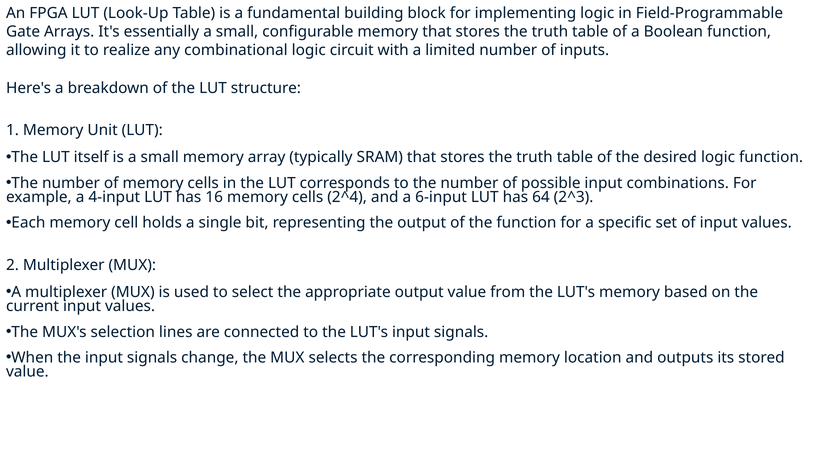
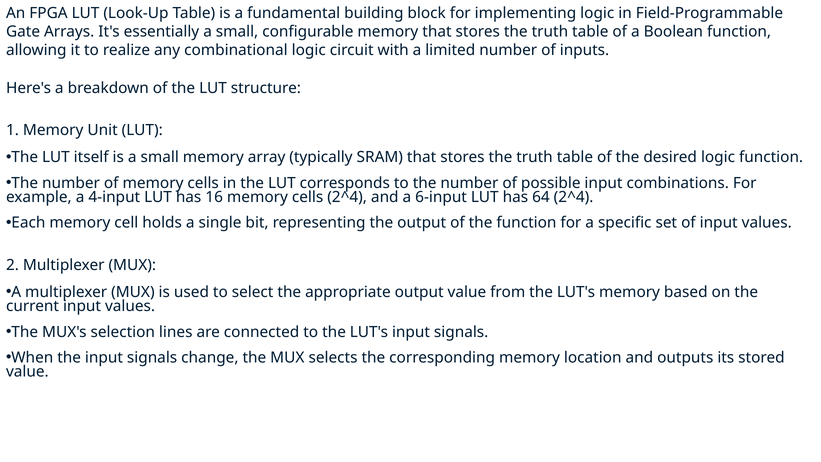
64 2^3: 2^3 -> 2^4
